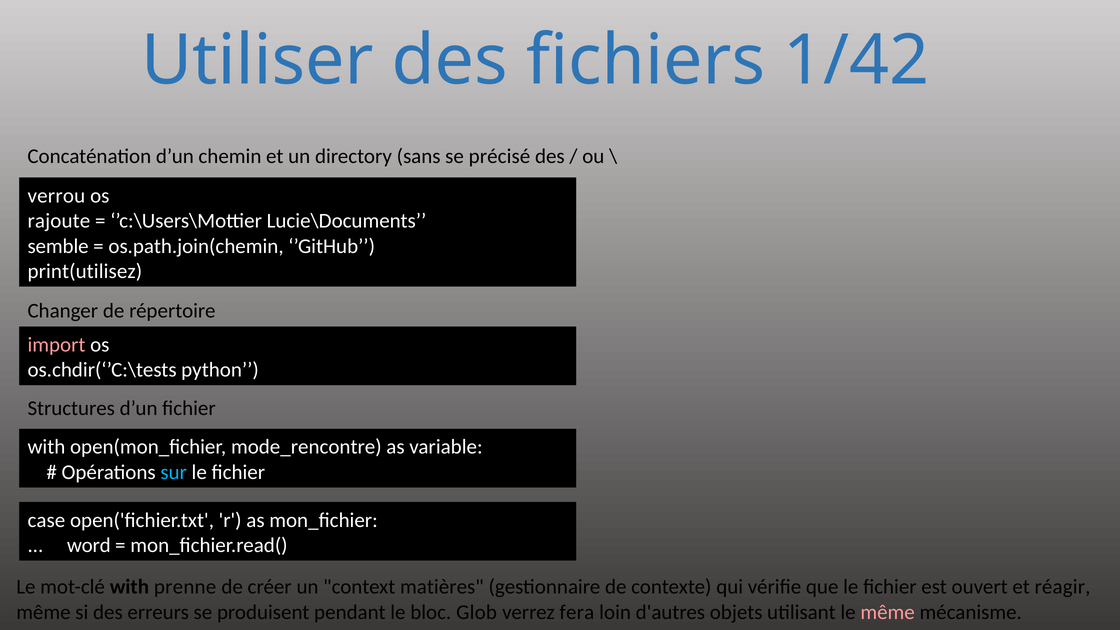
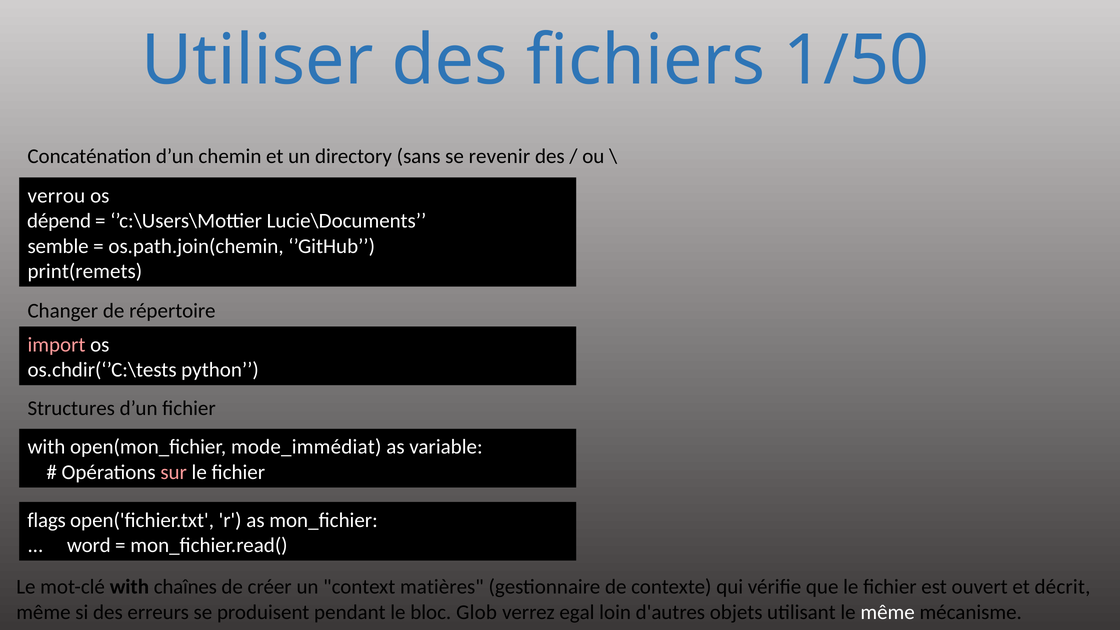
1/42: 1/42 -> 1/50
précisé: précisé -> revenir
rajoute: rajoute -> dépend
print(utilisez: print(utilisez -> print(remets
mode_rencontre: mode_rencontre -> mode_immédiat
sur colour: light blue -> pink
case: case -> flags
prenne: prenne -> chaînes
réagir: réagir -> décrit
fera: fera -> egal
même at (888, 612) colour: pink -> white
